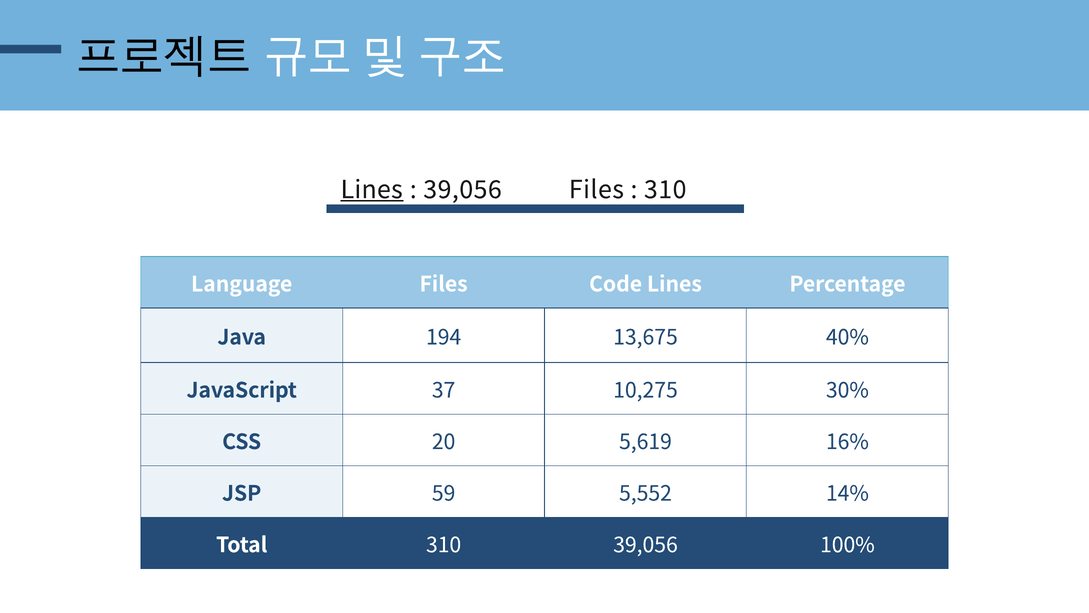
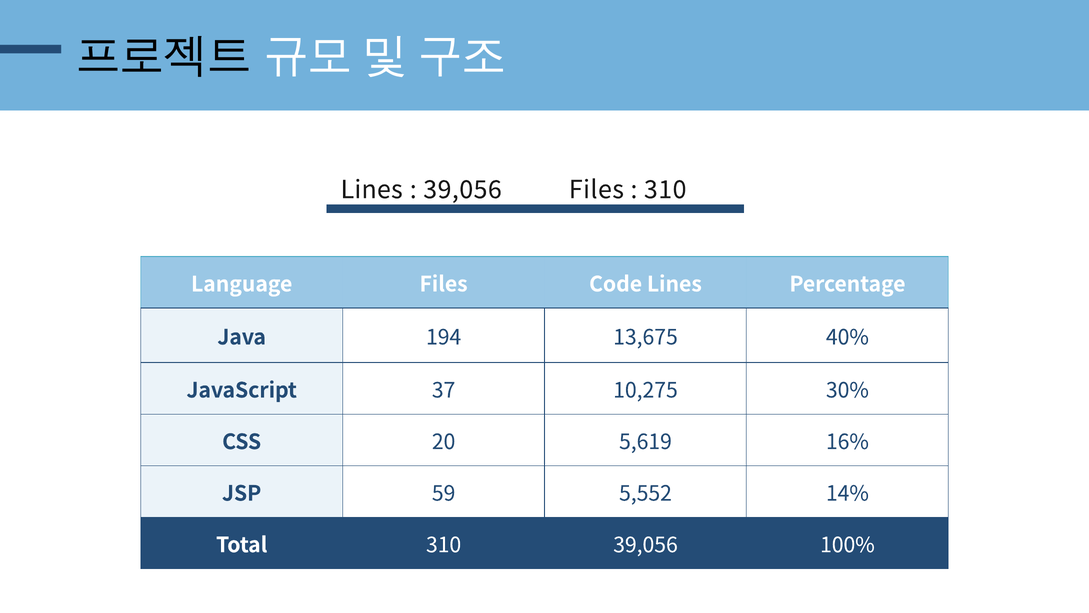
Lines at (372, 190) underline: present -> none
